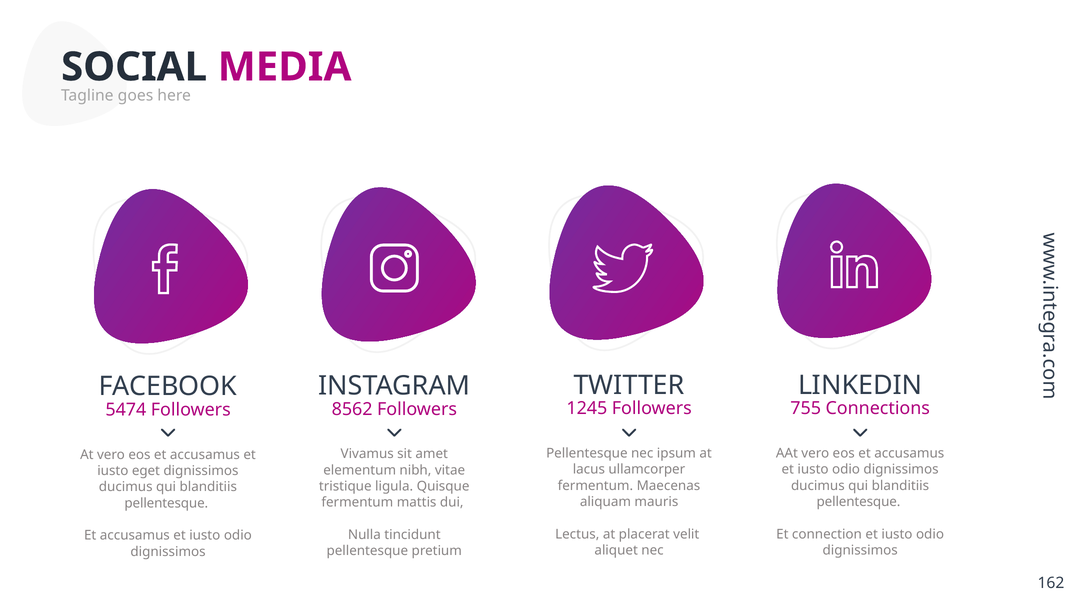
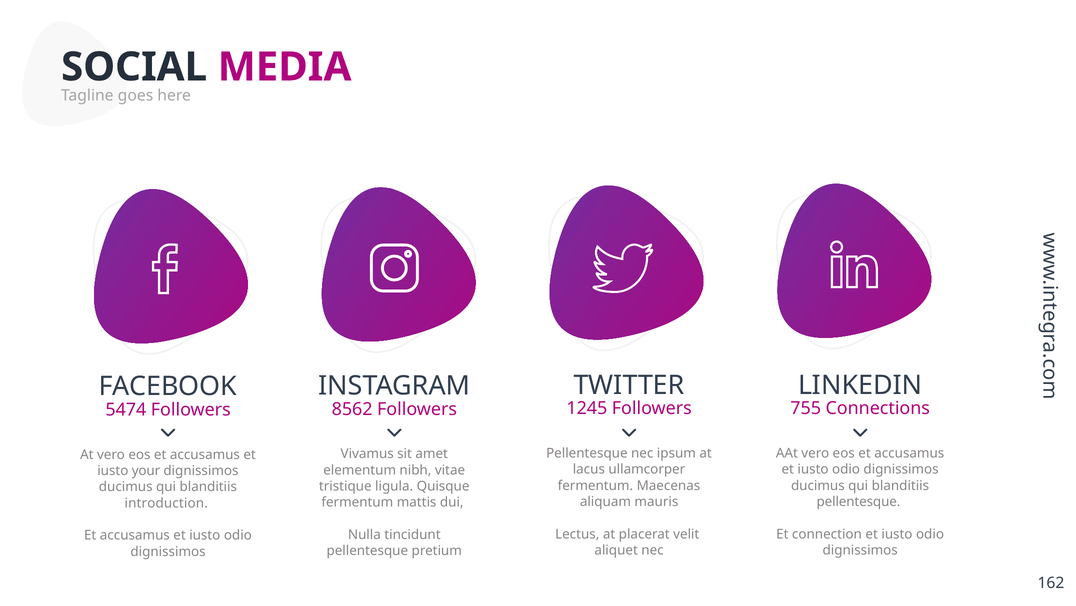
eget: eget -> your
pellentesque at (166, 503): pellentesque -> introduction
